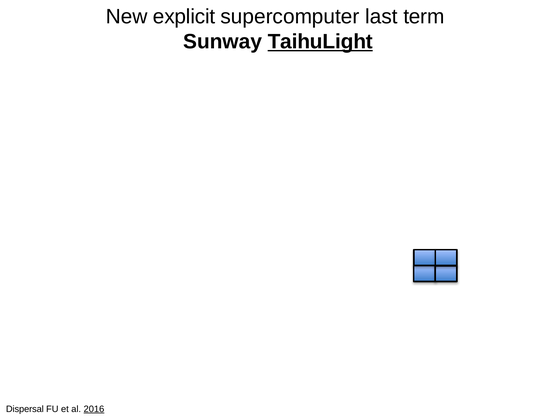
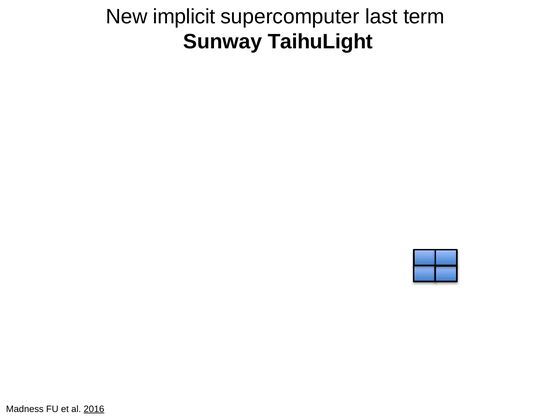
explicit: explicit -> implicit
TaihuLight underline: present -> none
Dispersal: Dispersal -> Madness
